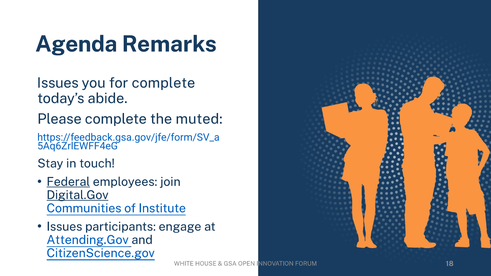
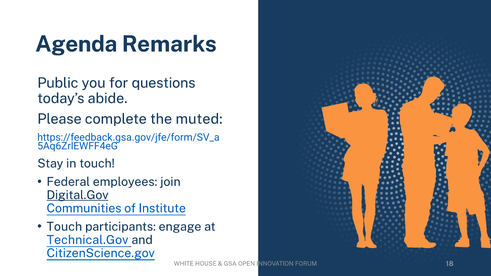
Issues at (58, 83): Issues -> Public
for complete: complete -> questions
Federal underline: present -> none
Issues at (64, 227): Issues -> Touch
Attending.Gov: Attending.Gov -> Technical.Gov
